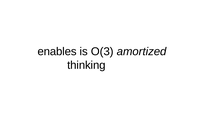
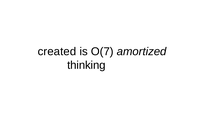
enables: enables -> created
O(3: O(3 -> O(7
